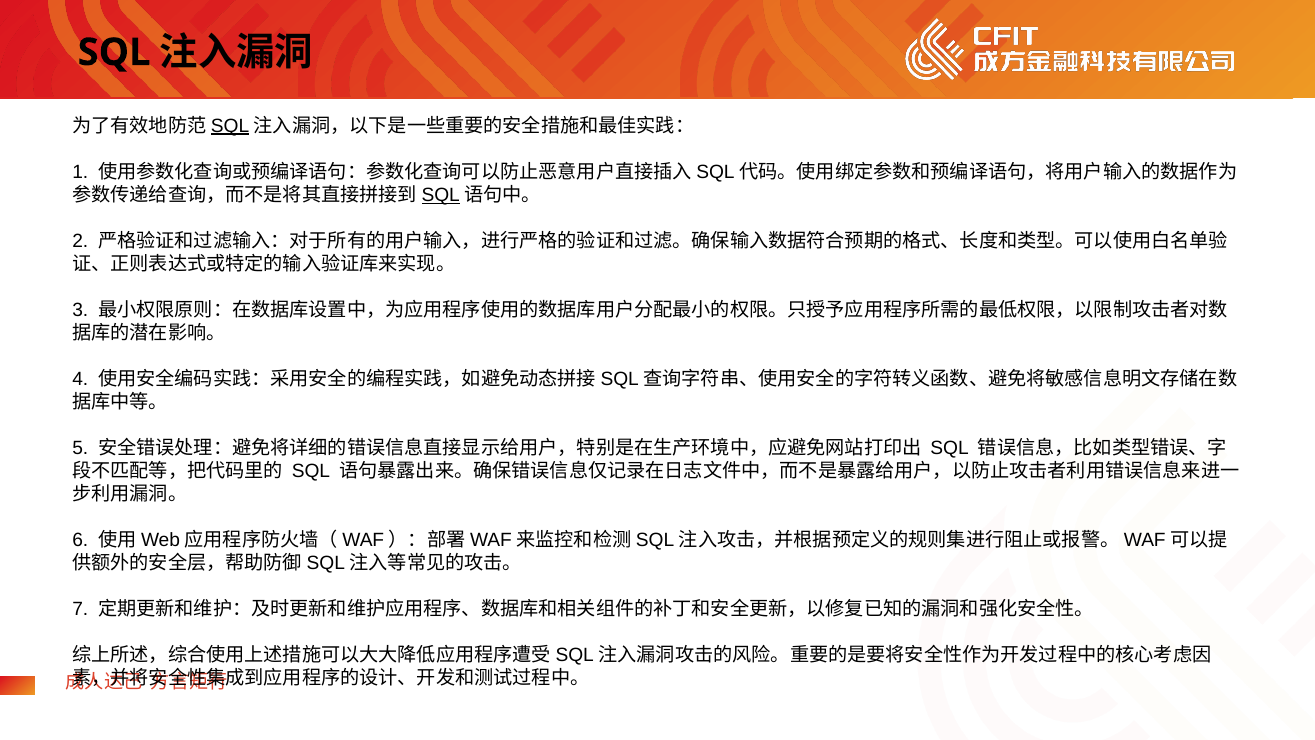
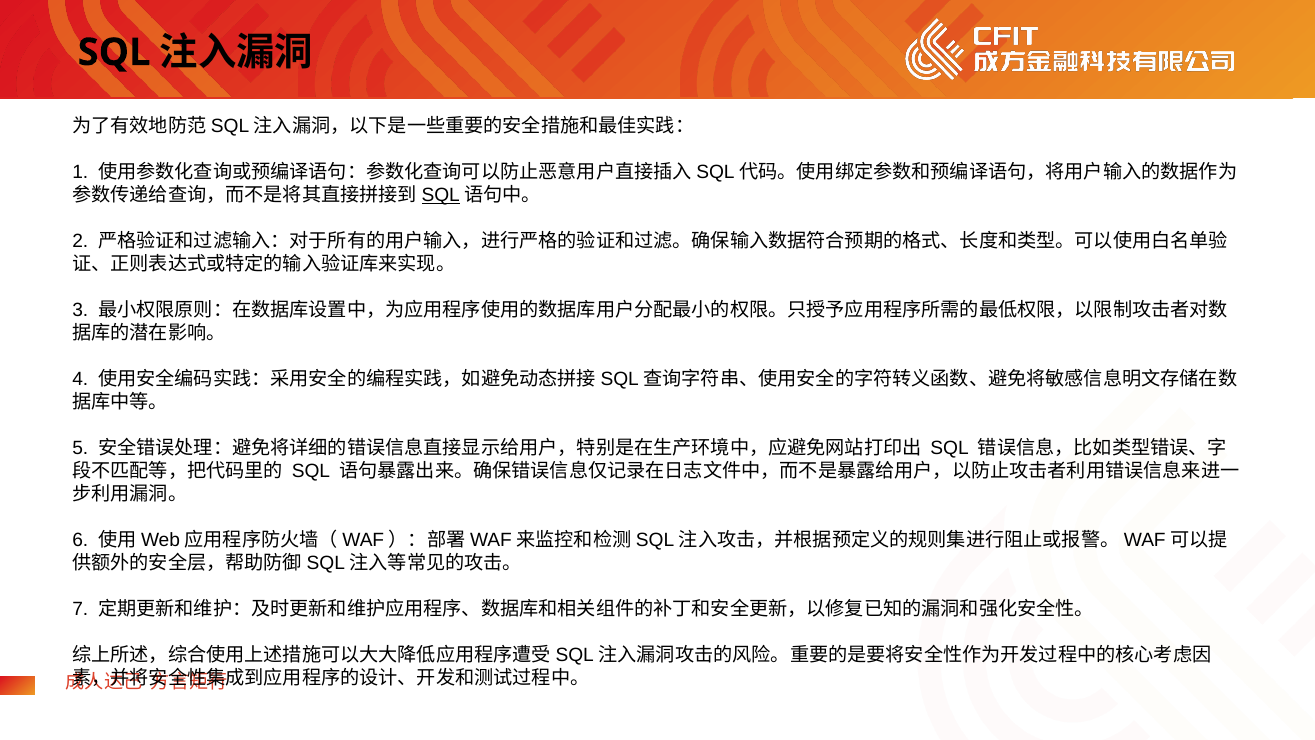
SQL at (230, 126) underline: present -> none
